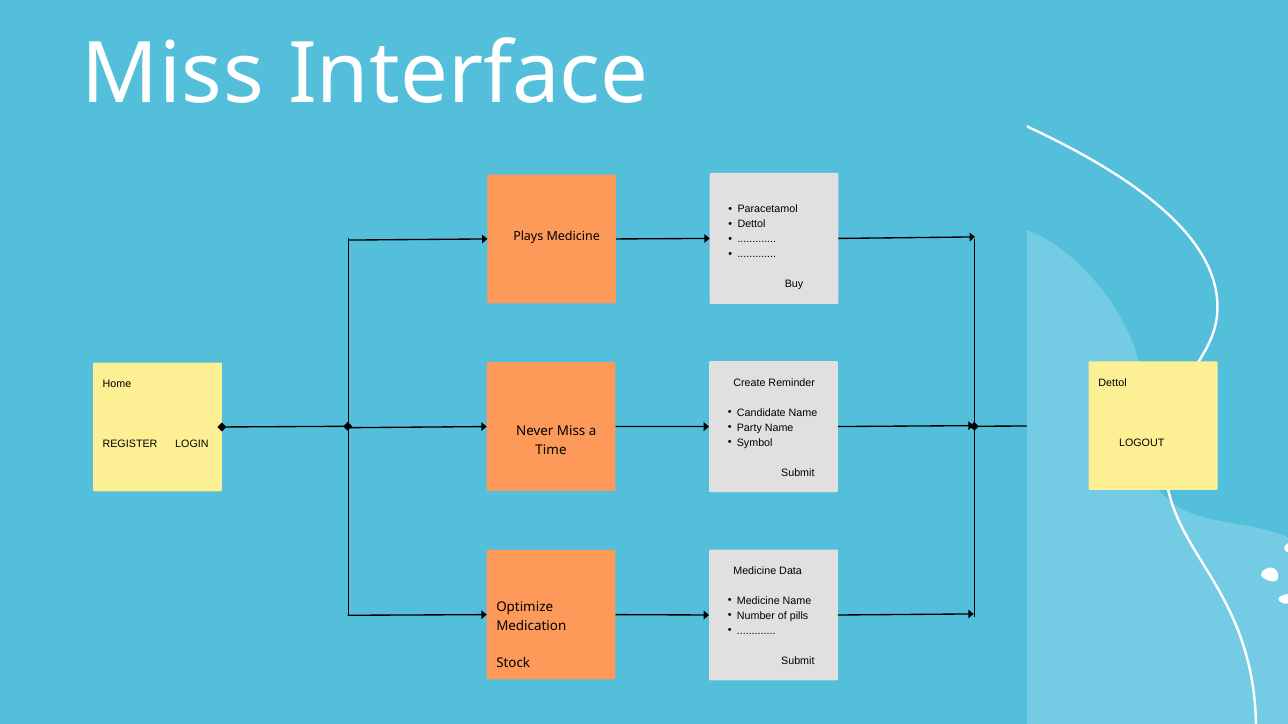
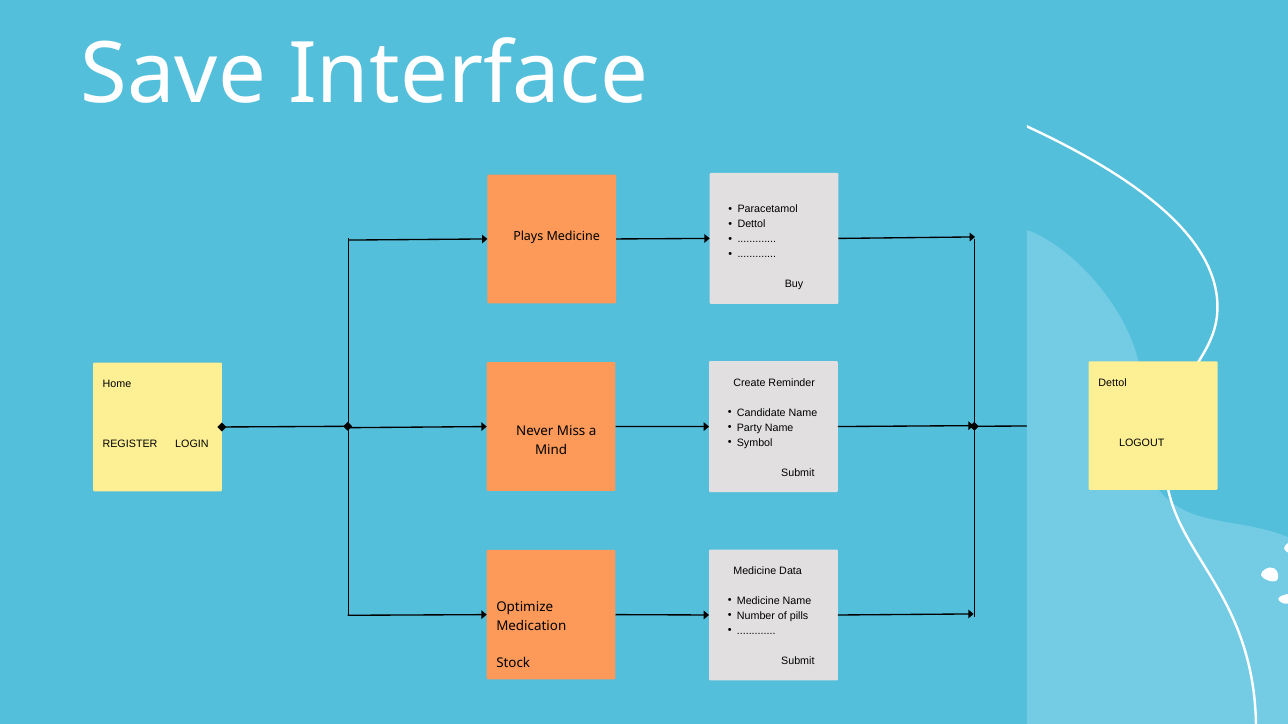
Miss at (173, 75): Miss -> Save
Time: Time -> Mind
